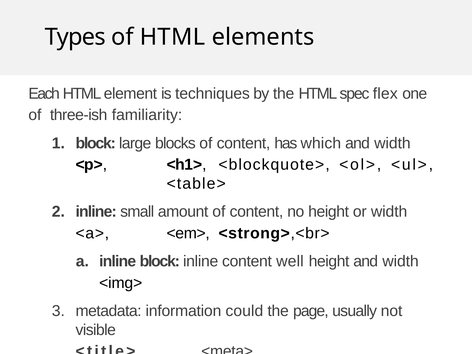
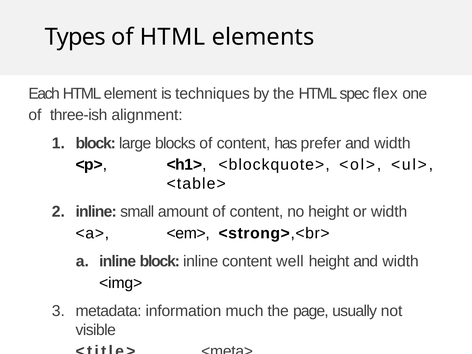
familiarity: familiarity -> alignment
which: which -> prefer
could: could -> much
